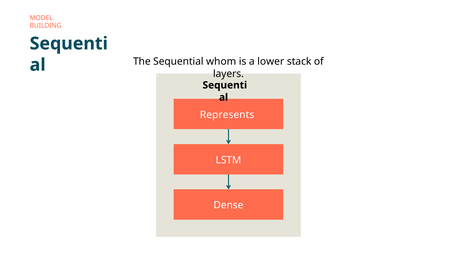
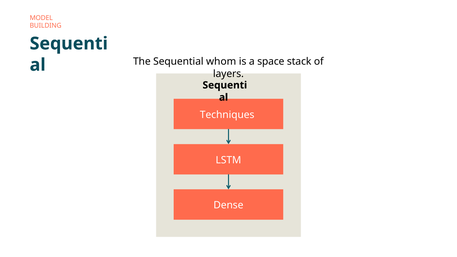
lower: lower -> space
Represents: Represents -> Techniques
